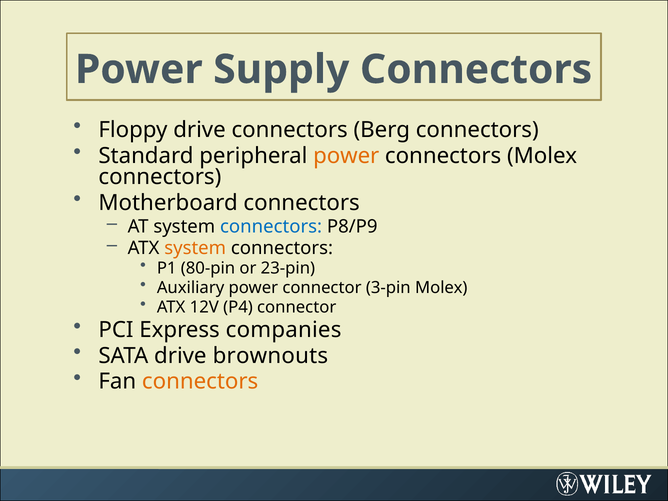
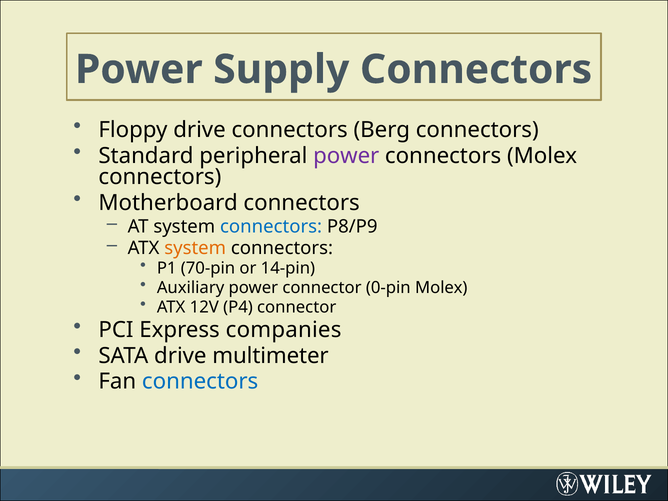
power at (346, 156) colour: orange -> purple
80-pin: 80-pin -> 70-pin
23-pin: 23-pin -> 14-pin
3-pin: 3-pin -> 0-pin
brownouts: brownouts -> multimeter
connectors at (200, 382) colour: orange -> blue
